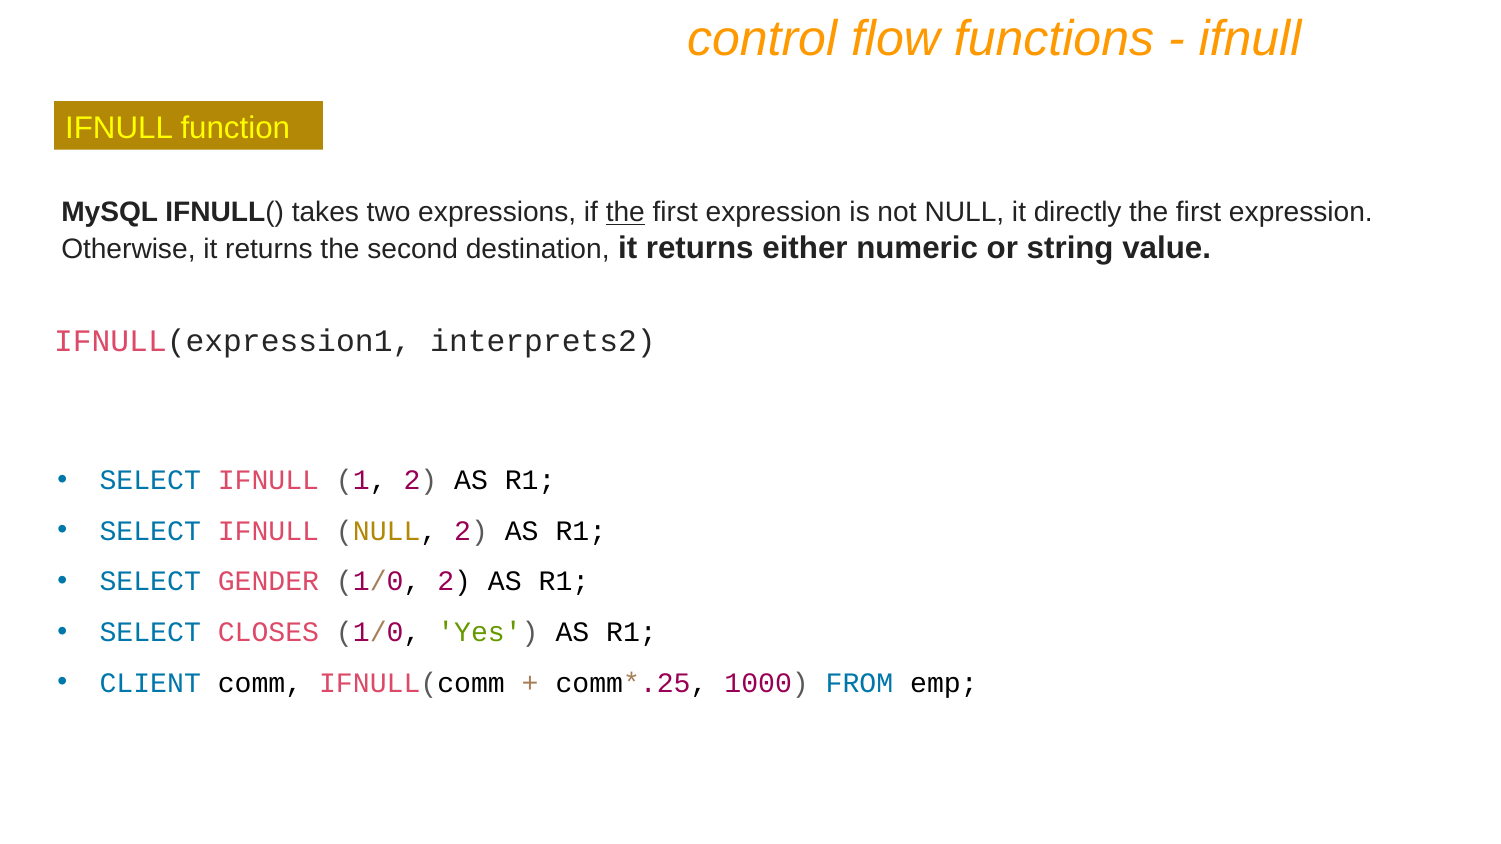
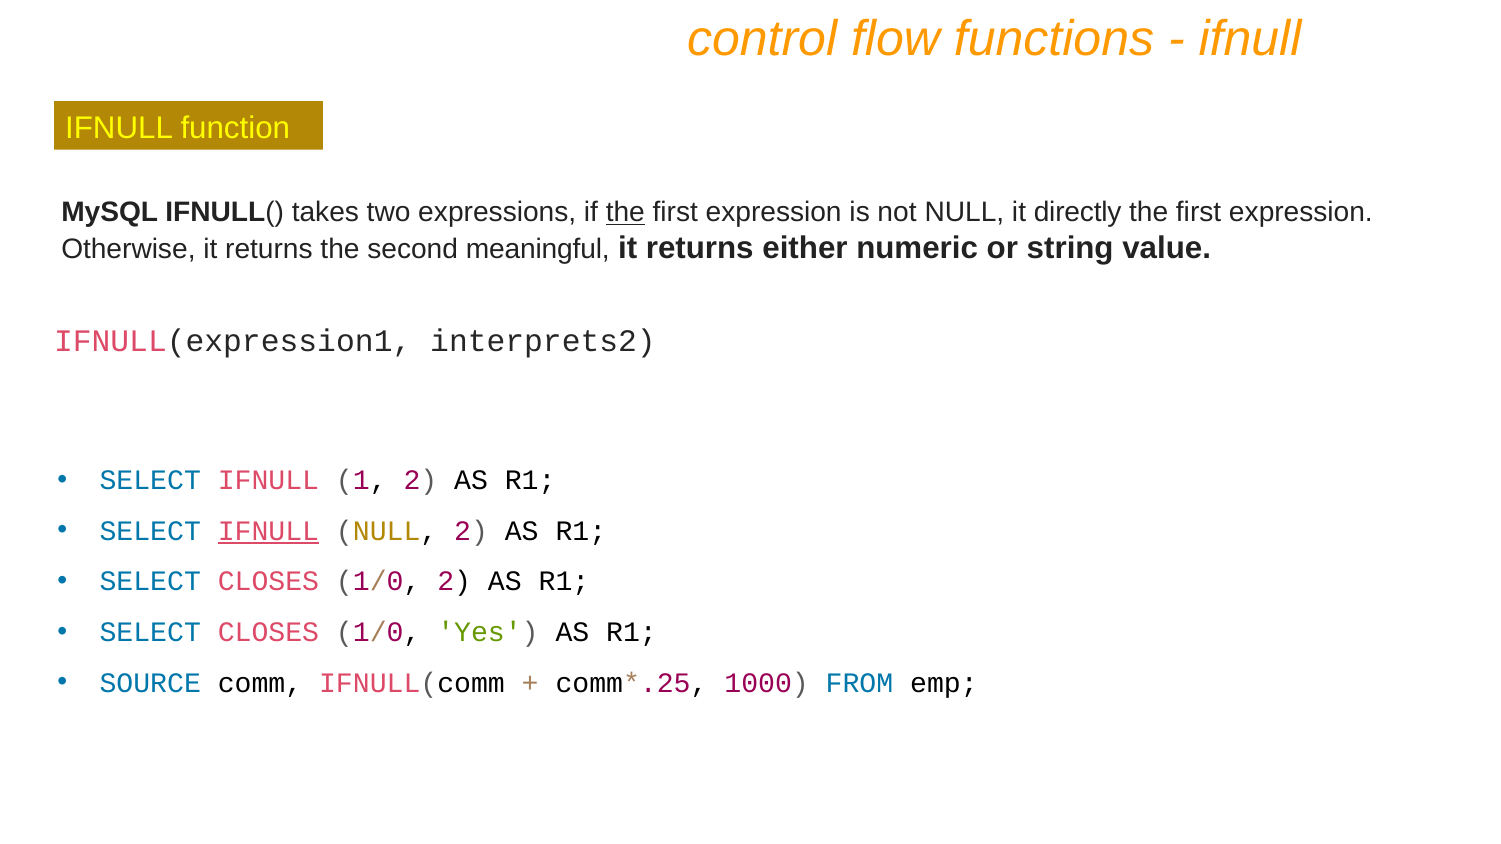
destination: destination -> meaningful
IFNULL at (268, 531) underline: none -> present
GENDER at (268, 582): GENDER -> CLOSES
CLIENT: CLIENT -> SOURCE
